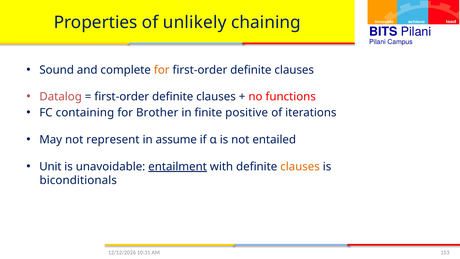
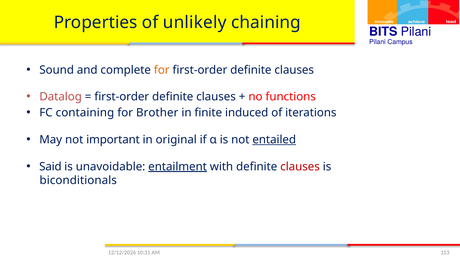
positive: positive -> induced
represent: represent -> important
assume: assume -> original
entailed underline: none -> present
Unit: Unit -> Said
clauses at (300, 166) colour: orange -> red
